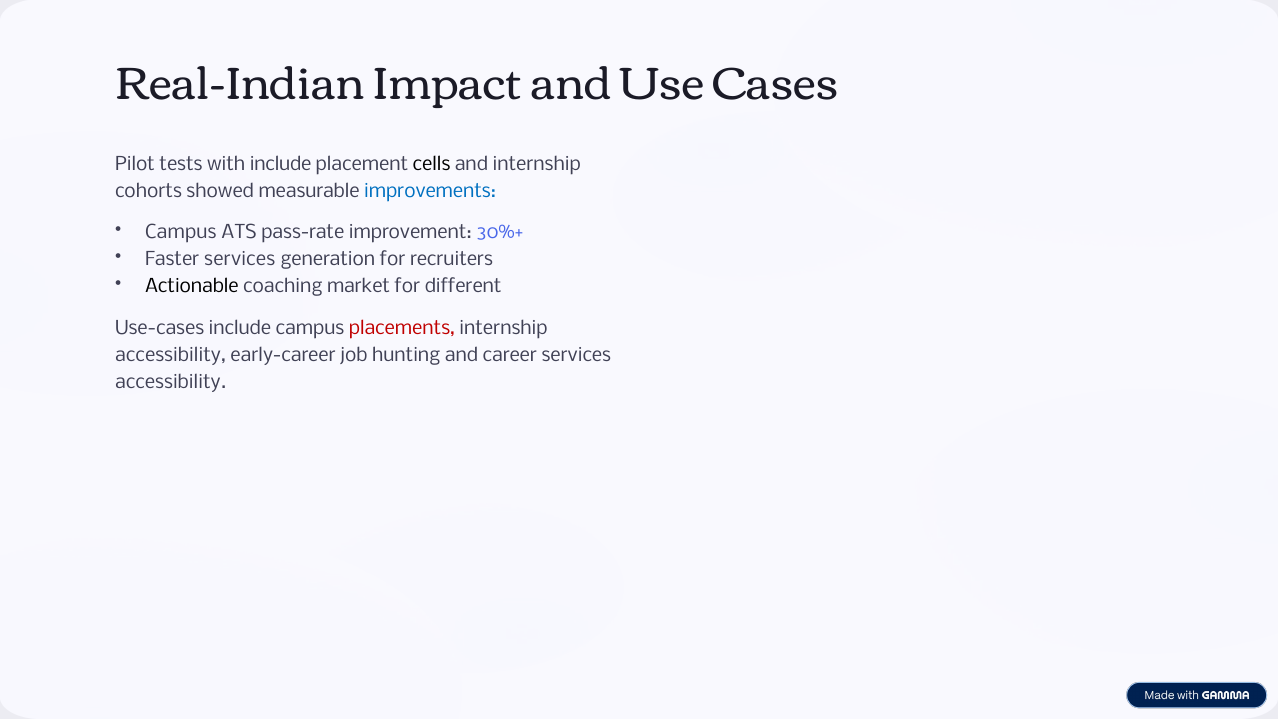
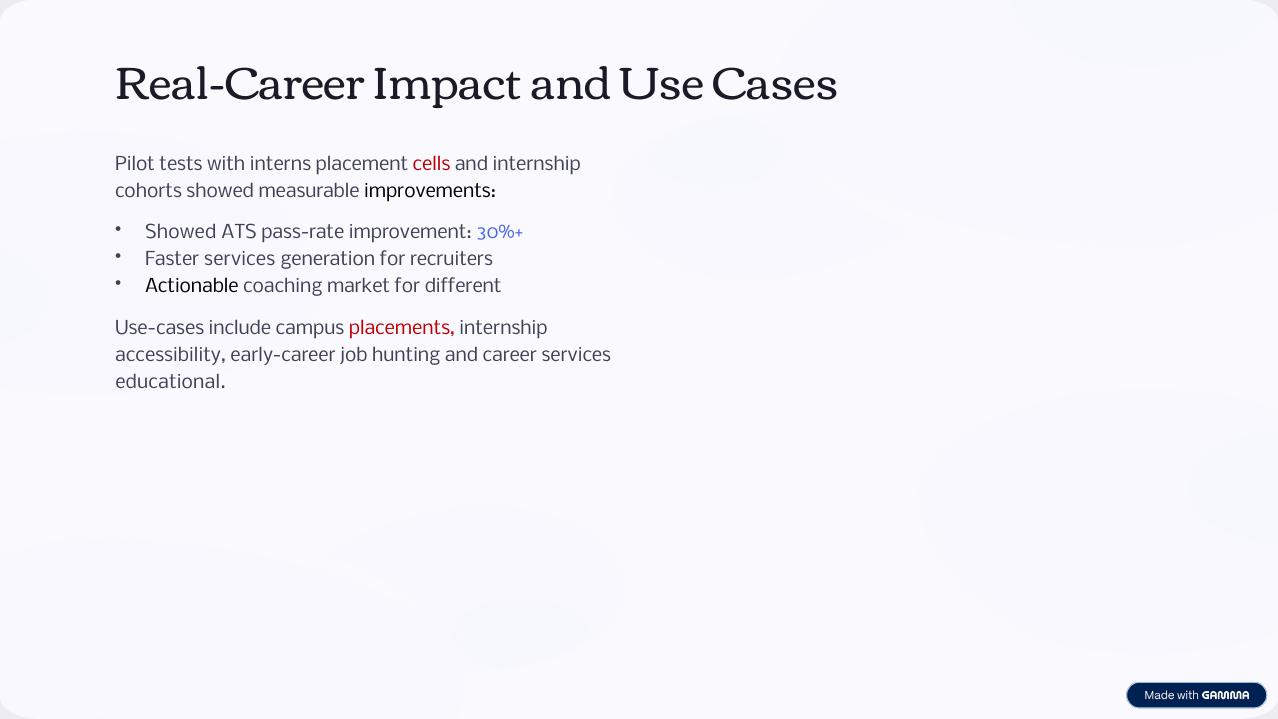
Real-Indian: Real-Indian -> Real-Career
with include: include -> interns
cells colour: black -> red
improvements colour: blue -> black
Campus at (181, 233): Campus -> Showed
accessibility at (171, 383): accessibility -> educational
